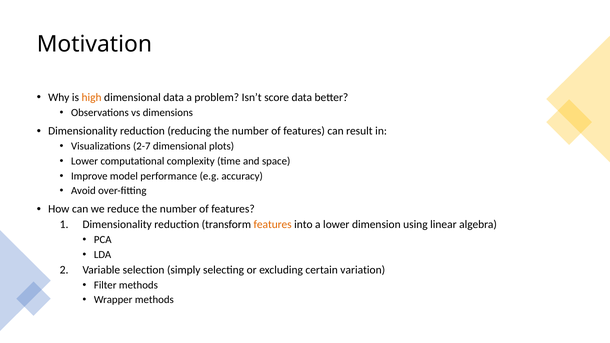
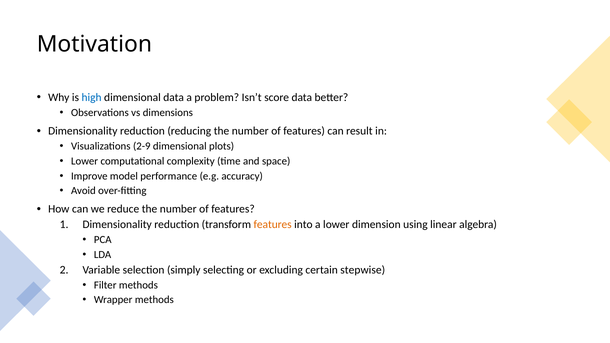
high colour: orange -> blue
2-7: 2-7 -> 2-9
variation: variation -> stepwise
